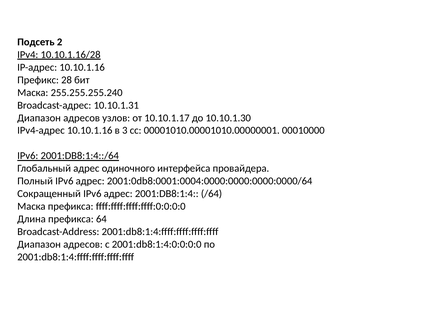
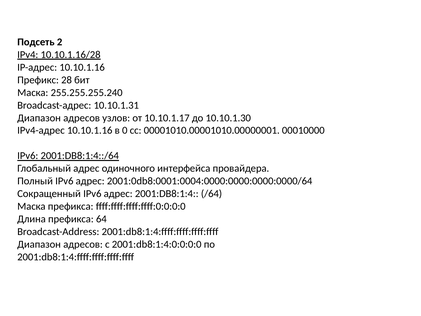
3: 3 -> 0
